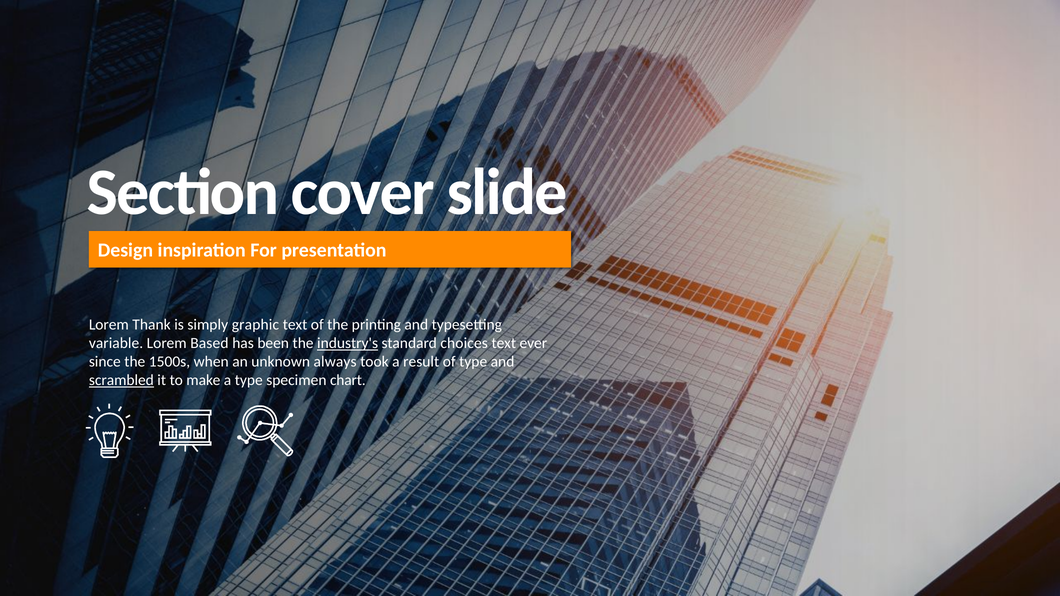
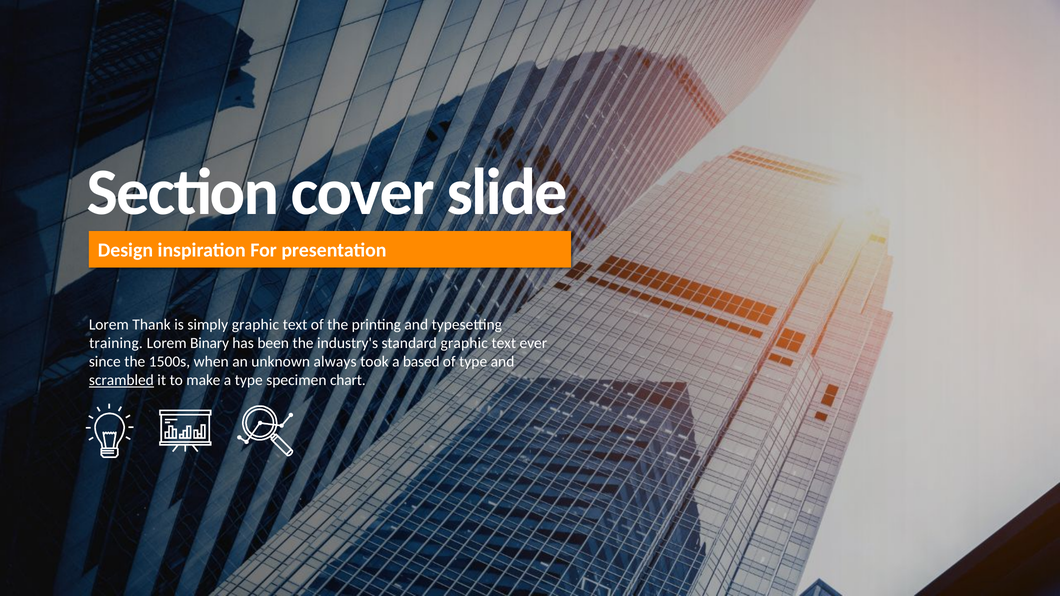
variable: variable -> training
Based: Based -> Binary
industry's underline: present -> none
standard choices: choices -> graphic
result: result -> based
